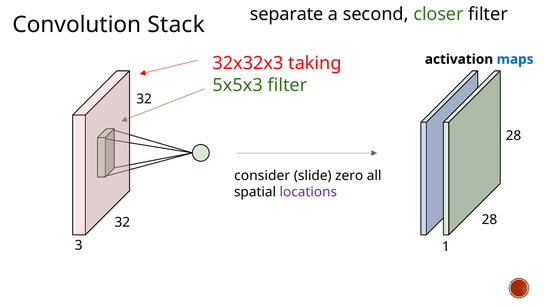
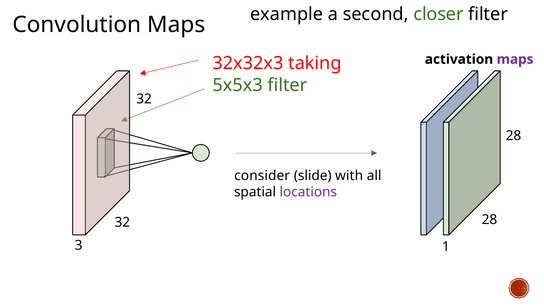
separate: separate -> example
Convolution Stack: Stack -> Maps
maps at (515, 59) colour: blue -> purple
zero: zero -> with
